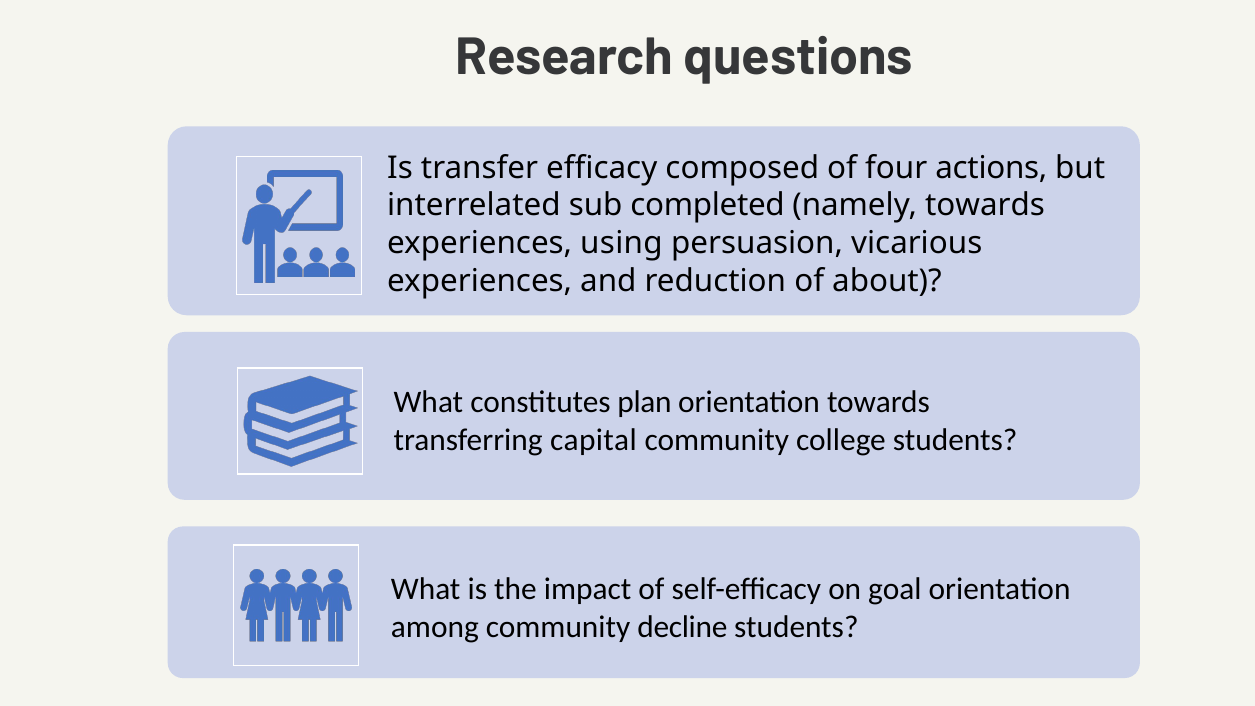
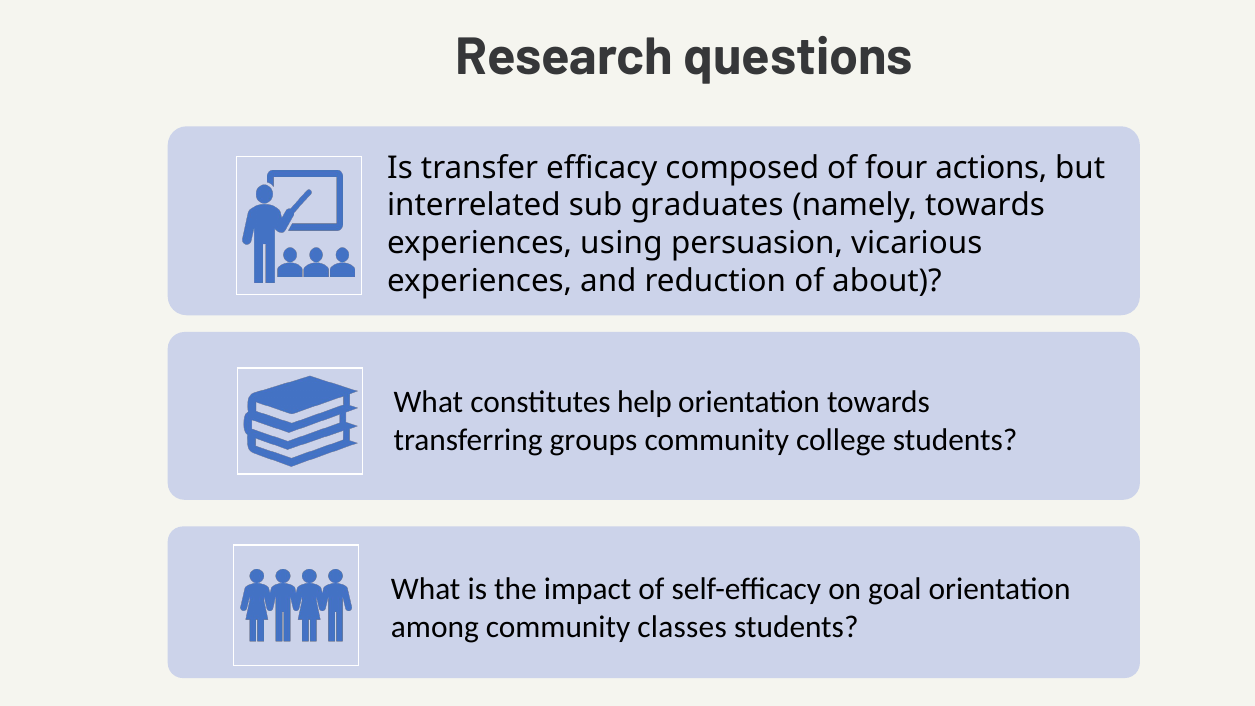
completed: completed -> graduates
plan: plan -> help
capital: capital -> groups
decline: decline -> classes
